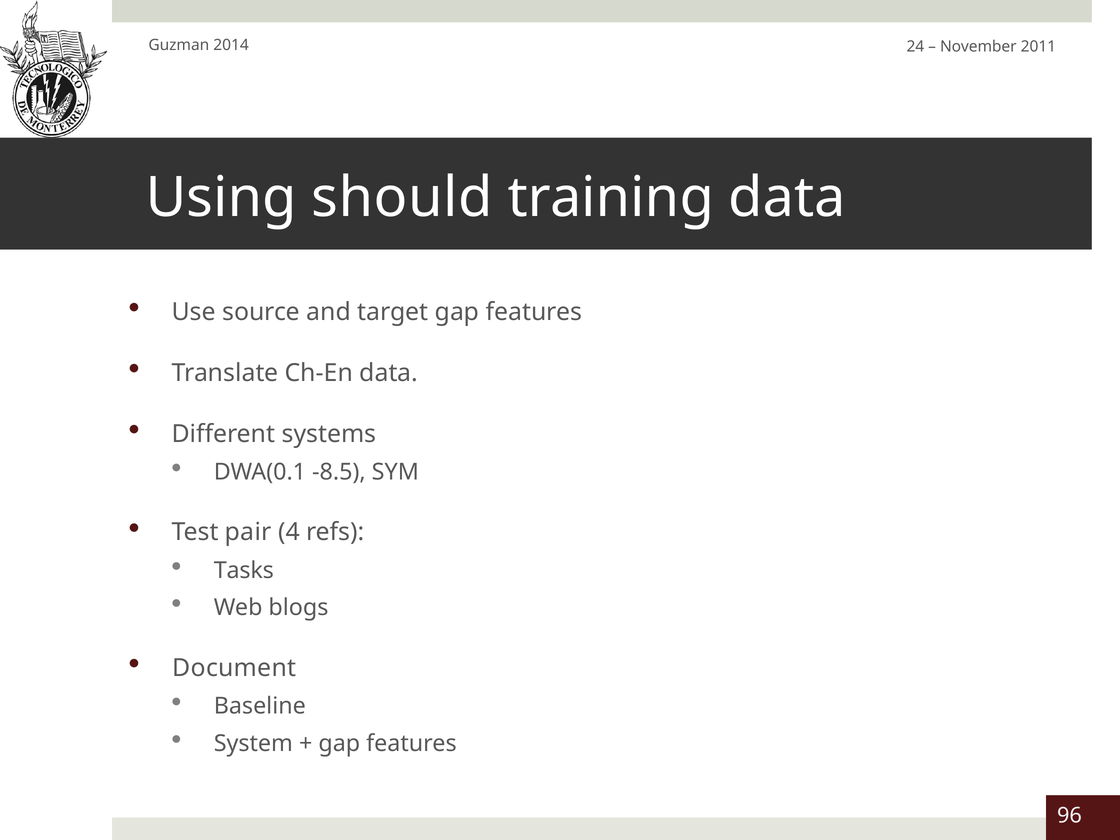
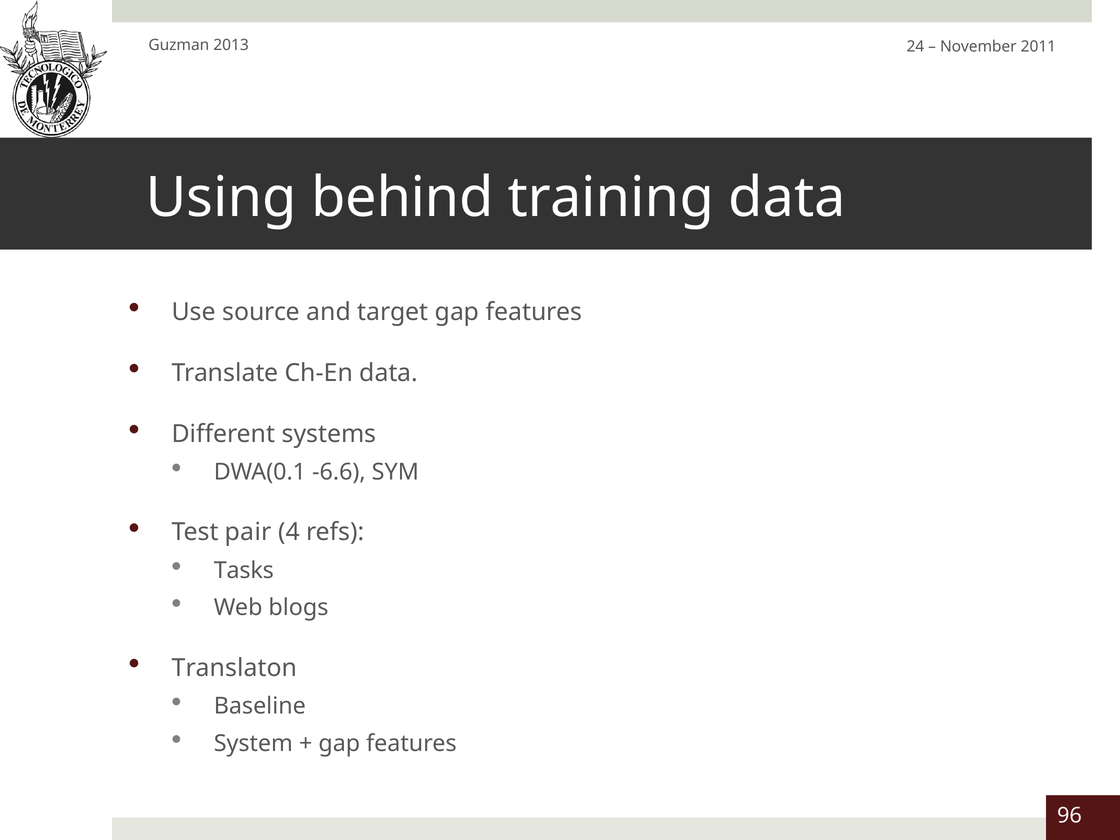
2014: 2014 -> 2013
should: should -> behind
-8.5: -8.5 -> -6.6
Document: Document -> Translaton
